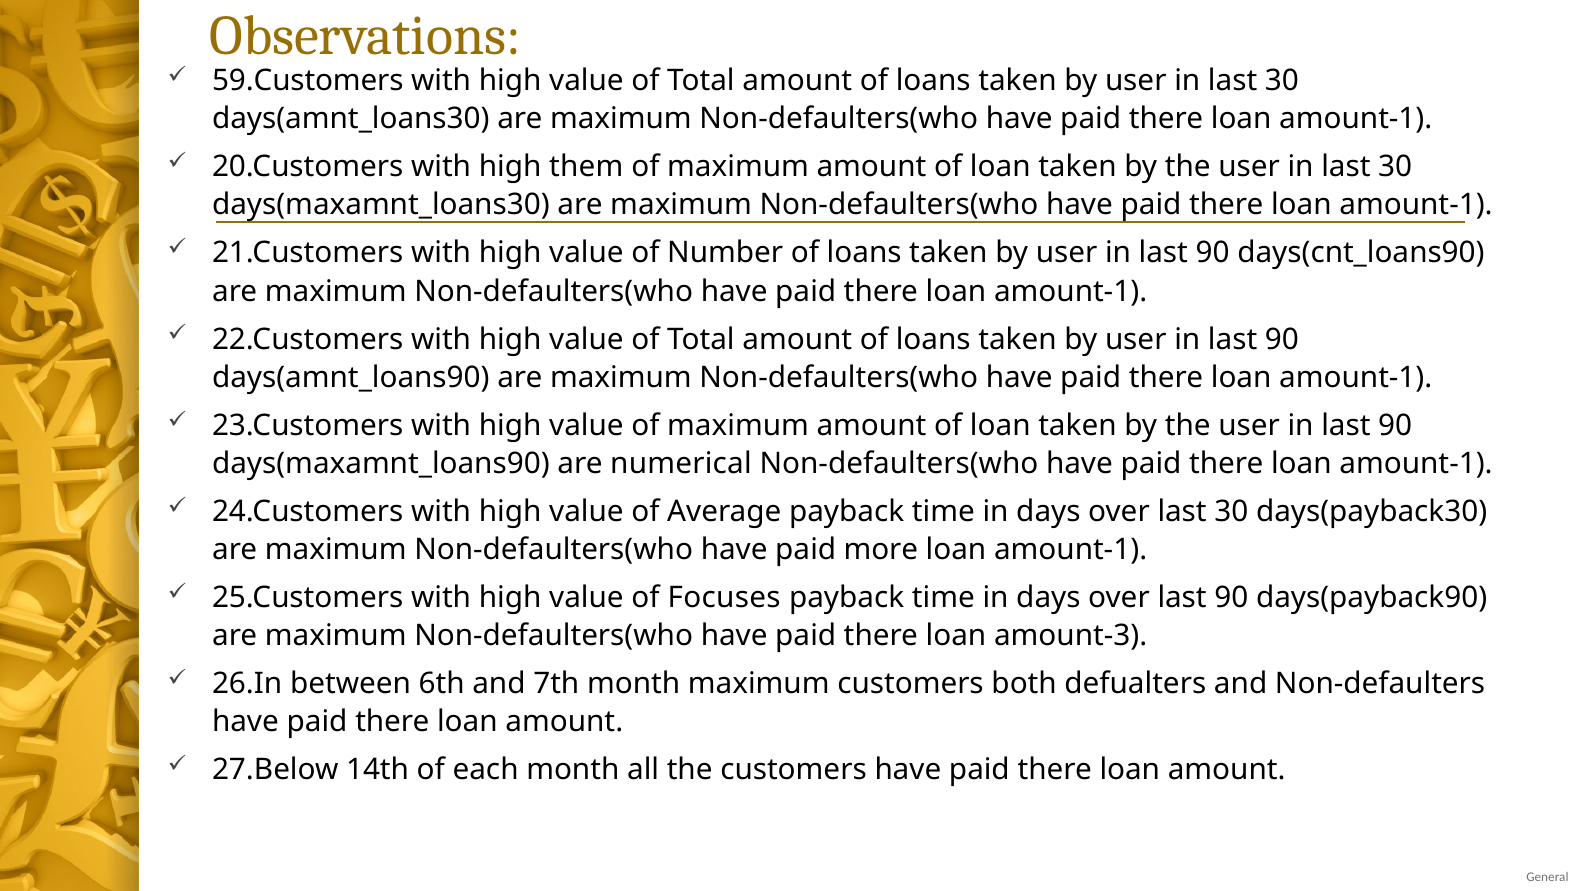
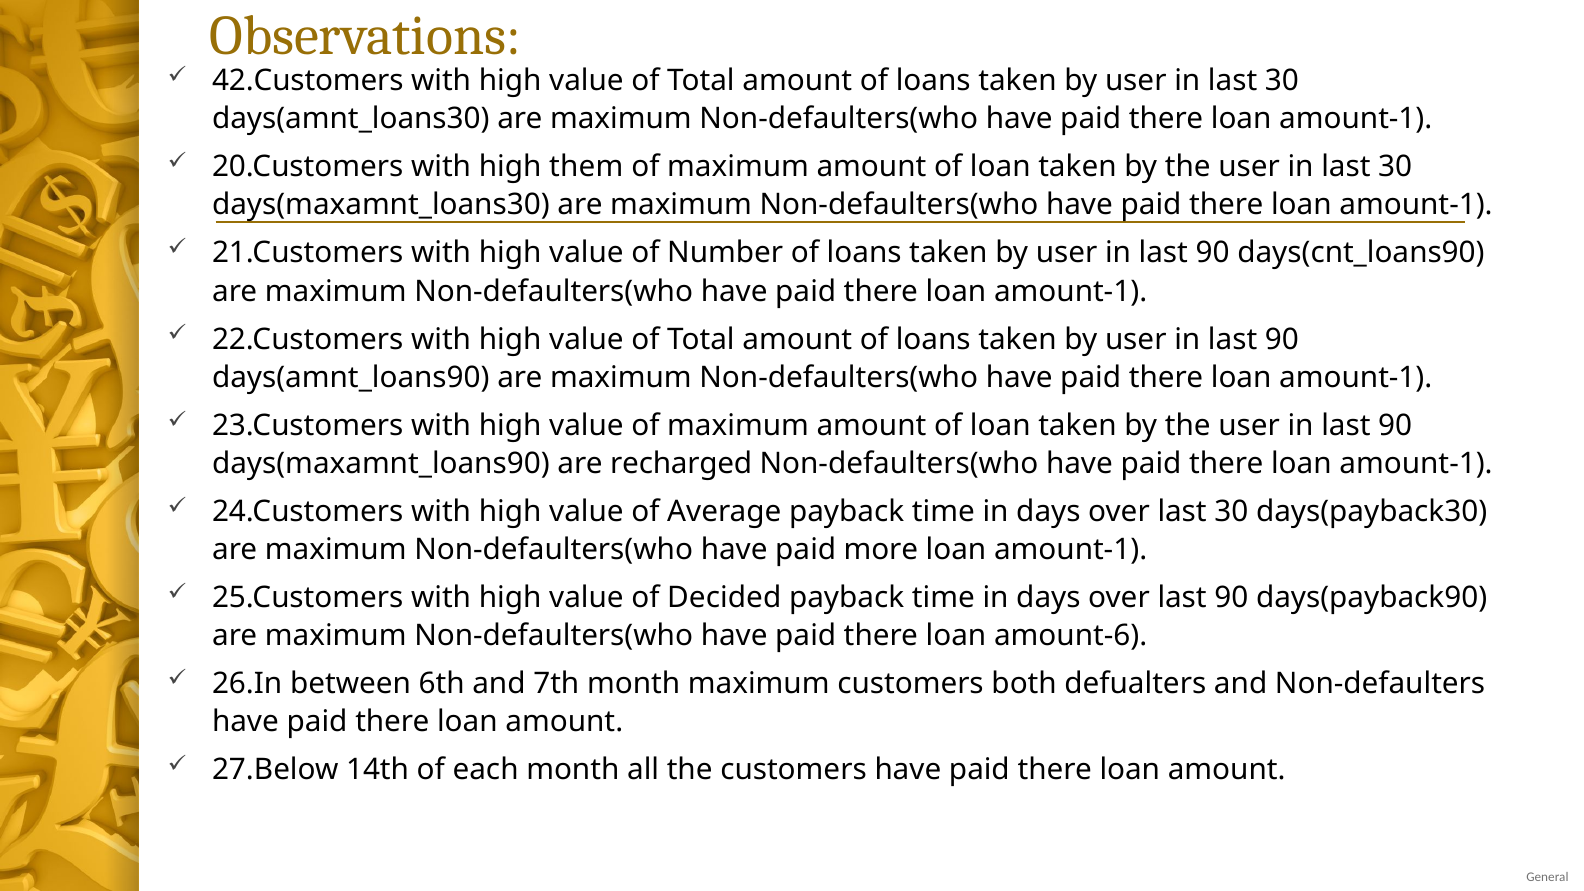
59.Customers: 59.Customers -> 42.Customers
numerical: numerical -> recharged
Focuses: Focuses -> Decided
amount-3: amount-3 -> amount-6
